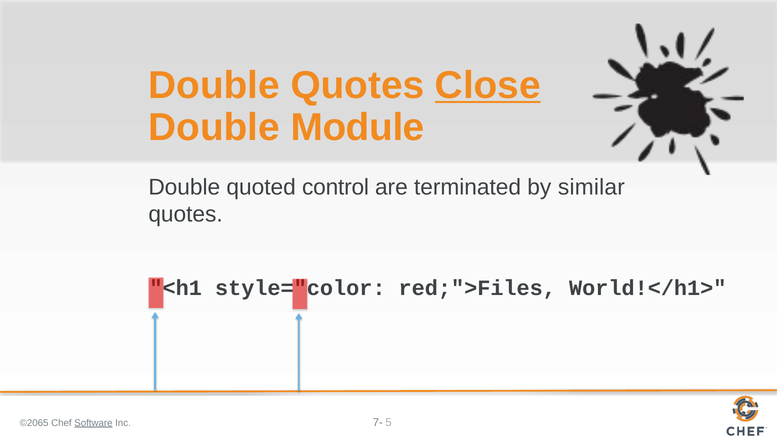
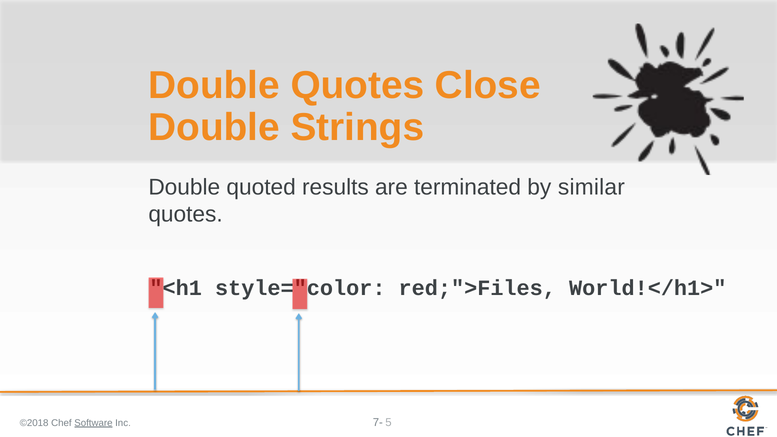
Close underline: present -> none
Module: Module -> Strings
control: control -> results
©2065: ©2065 -> ©2018
